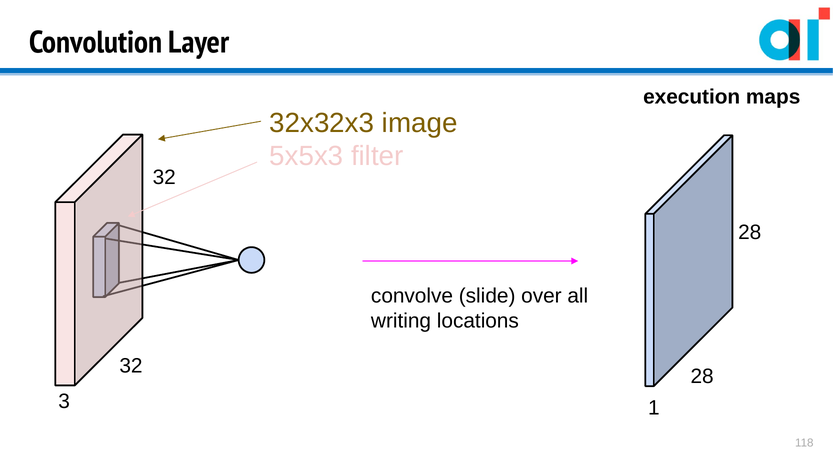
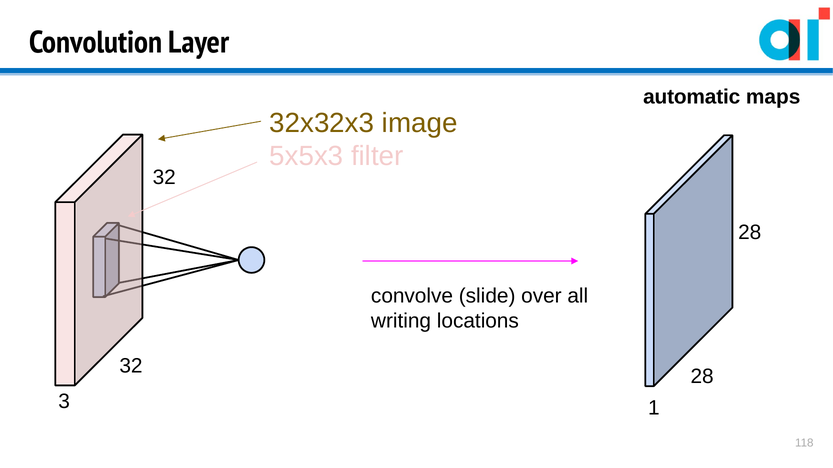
execution: execution -> automatic
